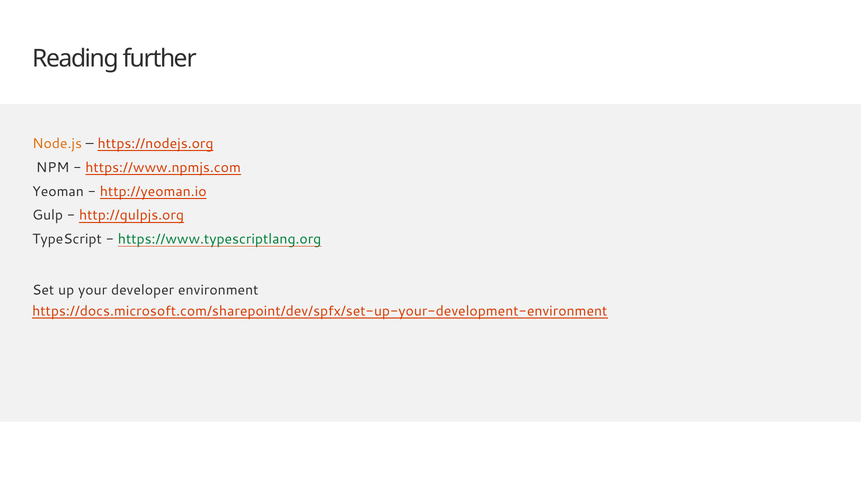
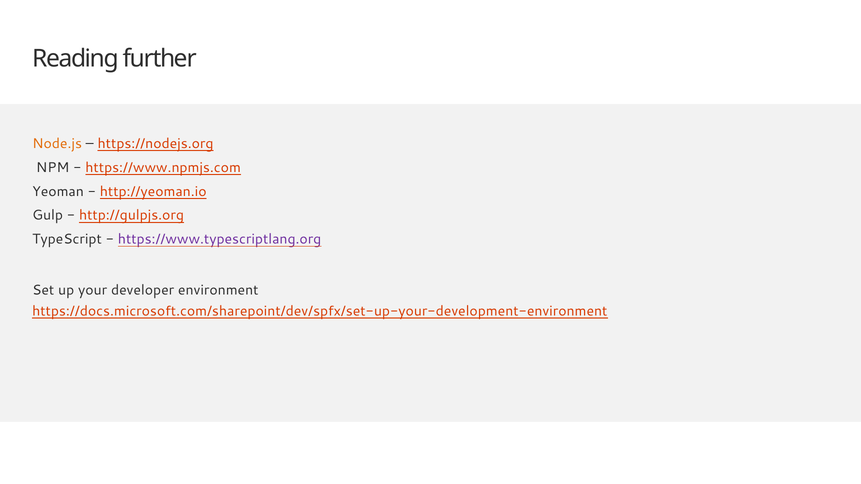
https://www.typescriptlang.org colour: green -> purple
